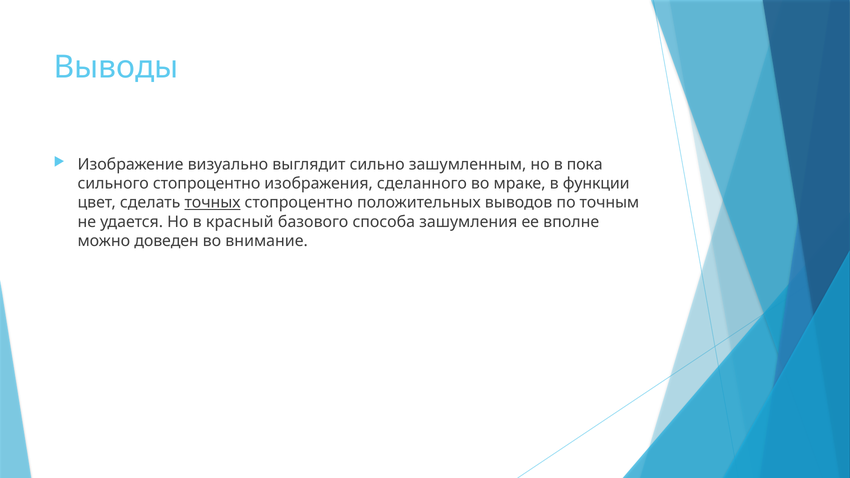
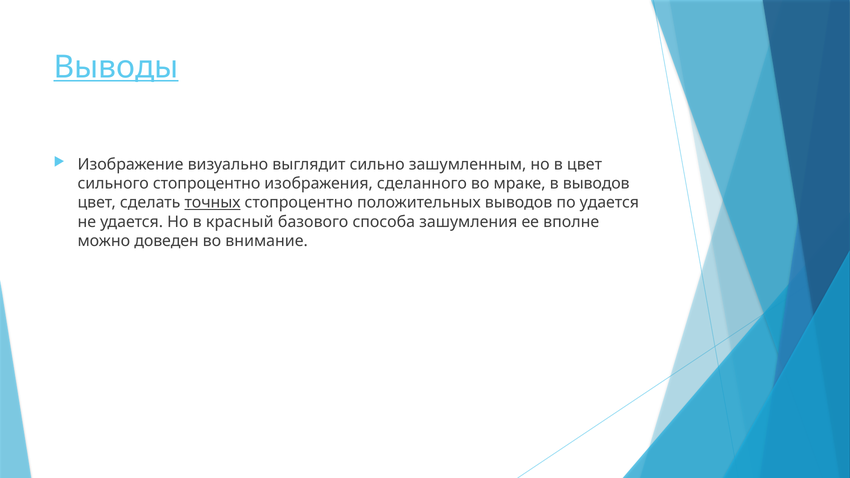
Выводы underline: none -> present
в пока: пока -> цвет
в функции: функции -> выводов
по точным: точным -> удается
